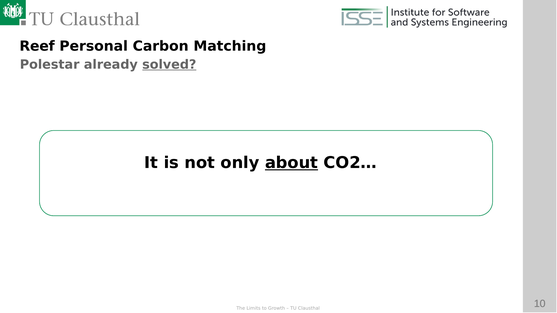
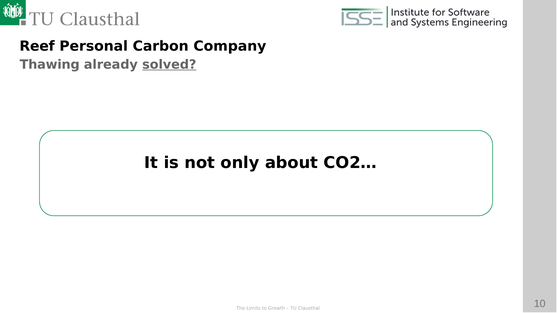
Matching: Matching -> Company
Polestar: Polestar -> Thawing
about underline: present -> none
